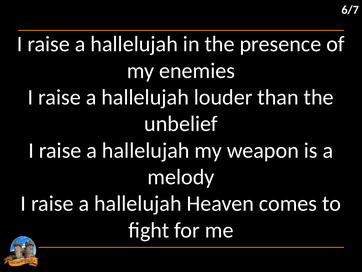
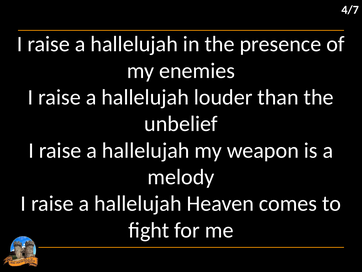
6/7: 6/7 -> 4/7
